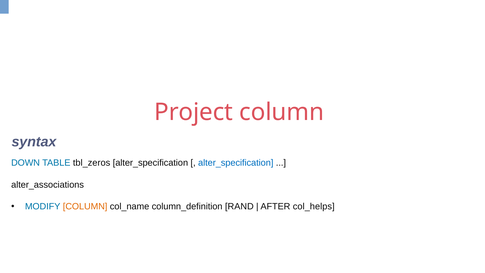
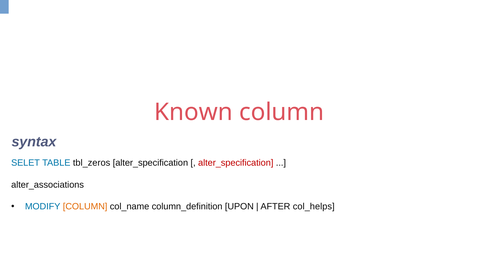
Project: Project -> Known
DOWN: DOWN -> SELET
alter_specification at (236, 163) colour: blue -> red
RAND: RAND -> UPON
